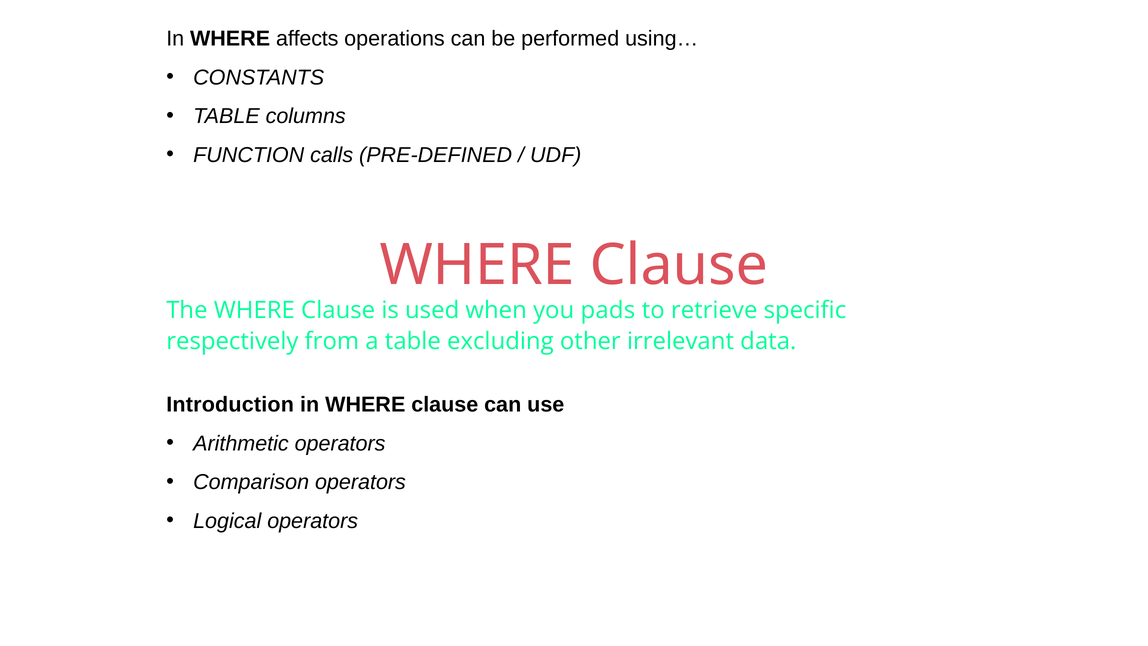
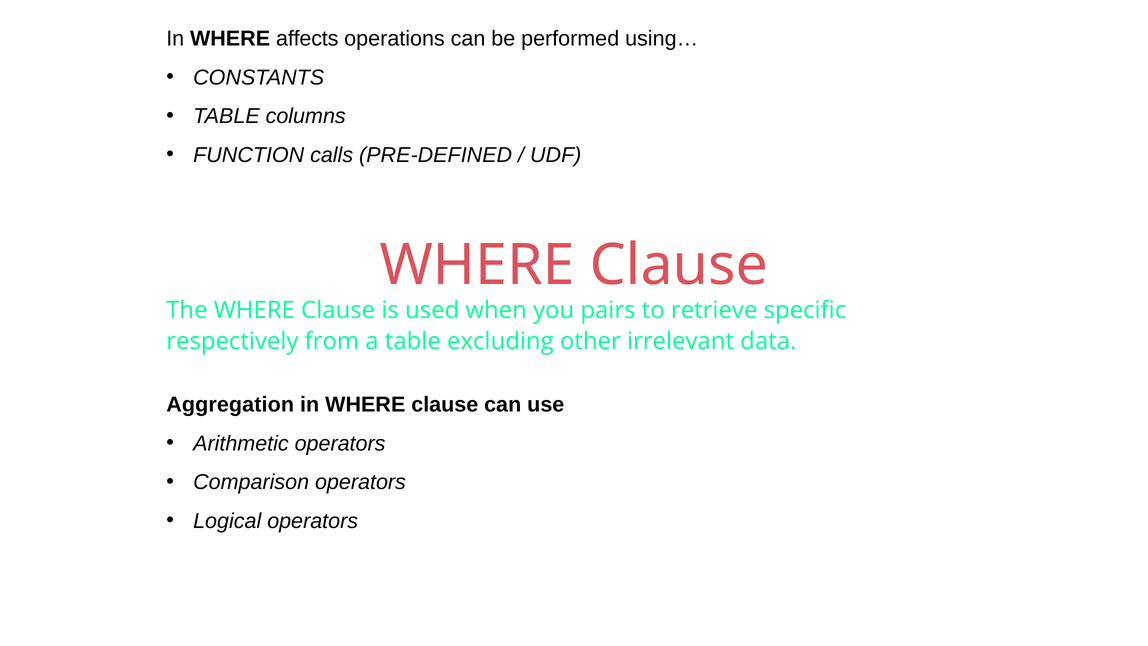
pads: pads -> pairs
Introduction: Introduction -> Aggregation
